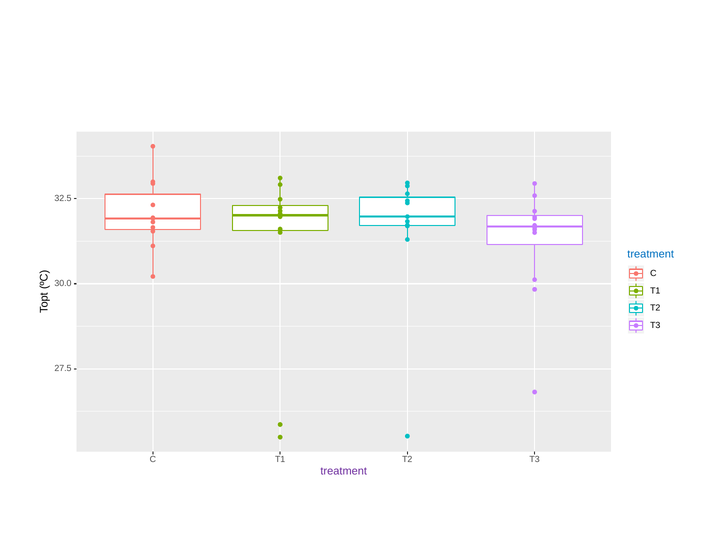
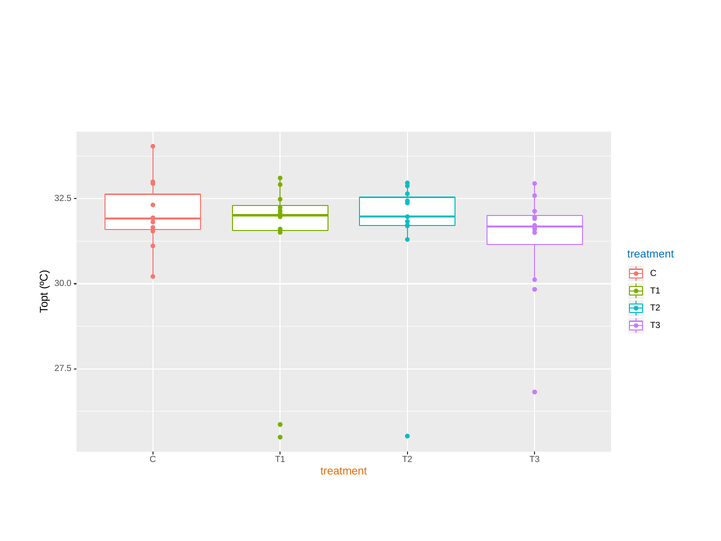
treatment at (344, 471) colour: purple -> orange
